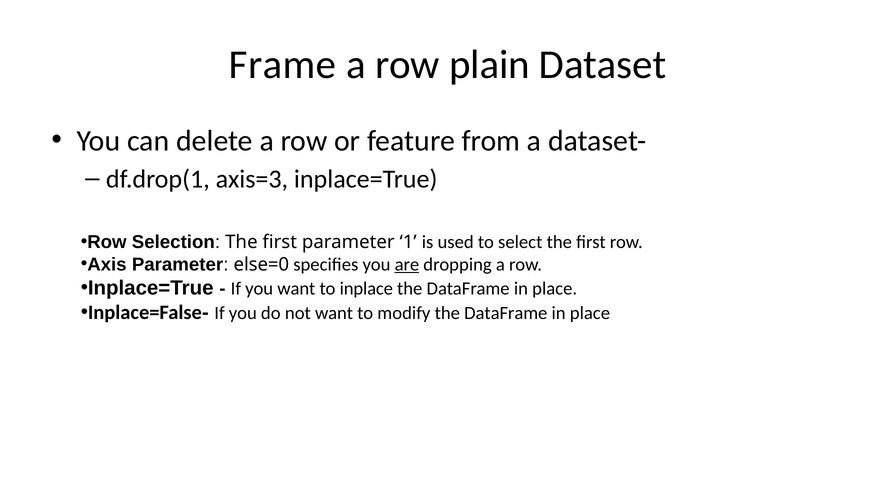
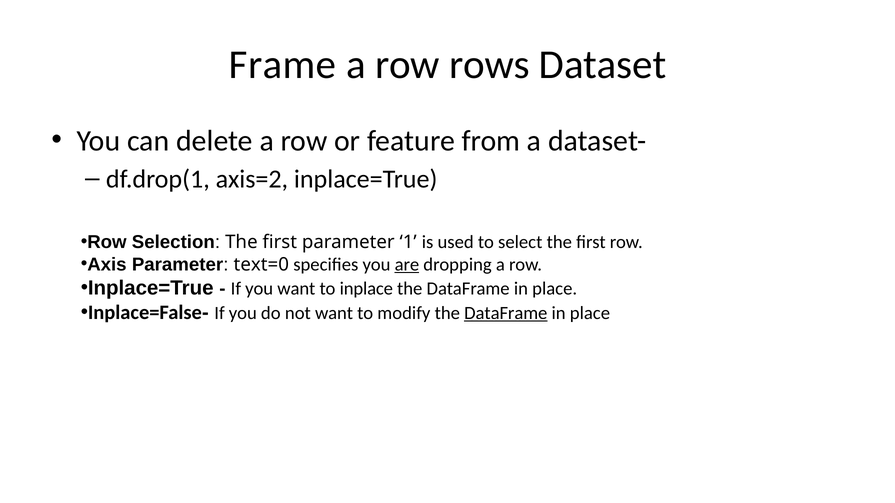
plain: plain -> rows
axis=3: axis=3 -> axis=2
else=0: else=0 -> text=0
DataFrame at (506, 313) underline: none -> present
